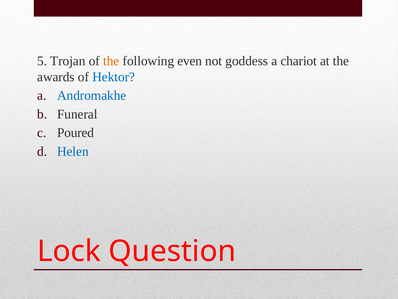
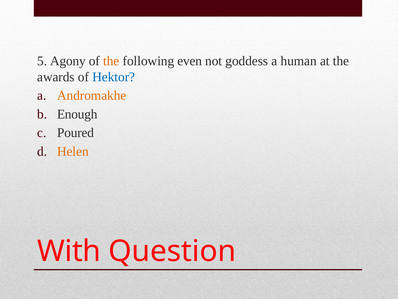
Trojan: Trojan -> Agony
chariot: chariot -> human
Andromakhe colour: blue -> orange
Funeral: Funeral -> Enough
Helen colour: blue -> orange
Lock: Lock -> With
